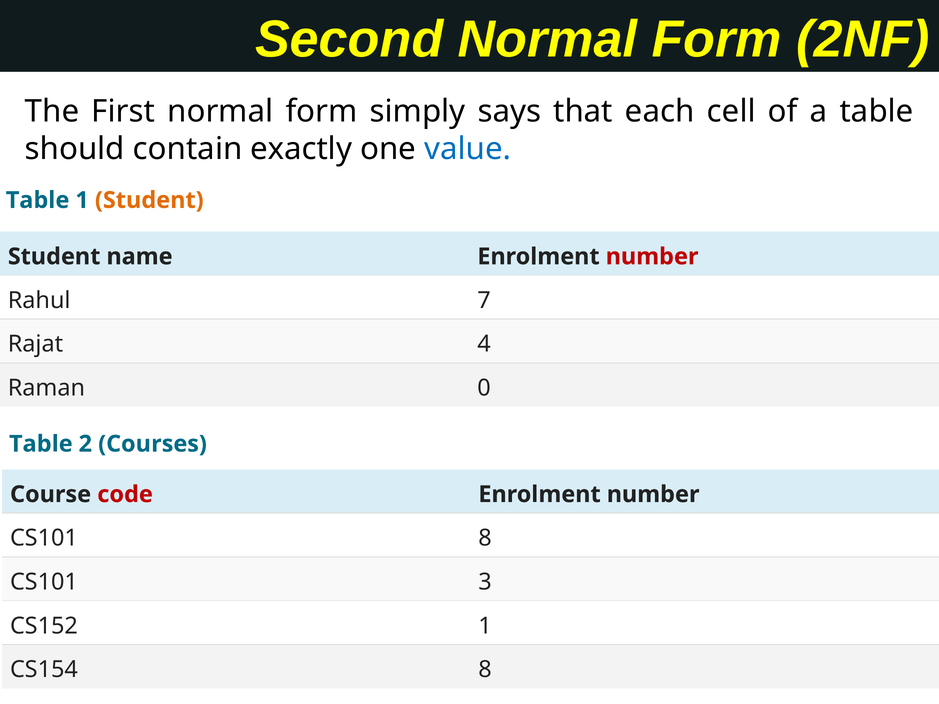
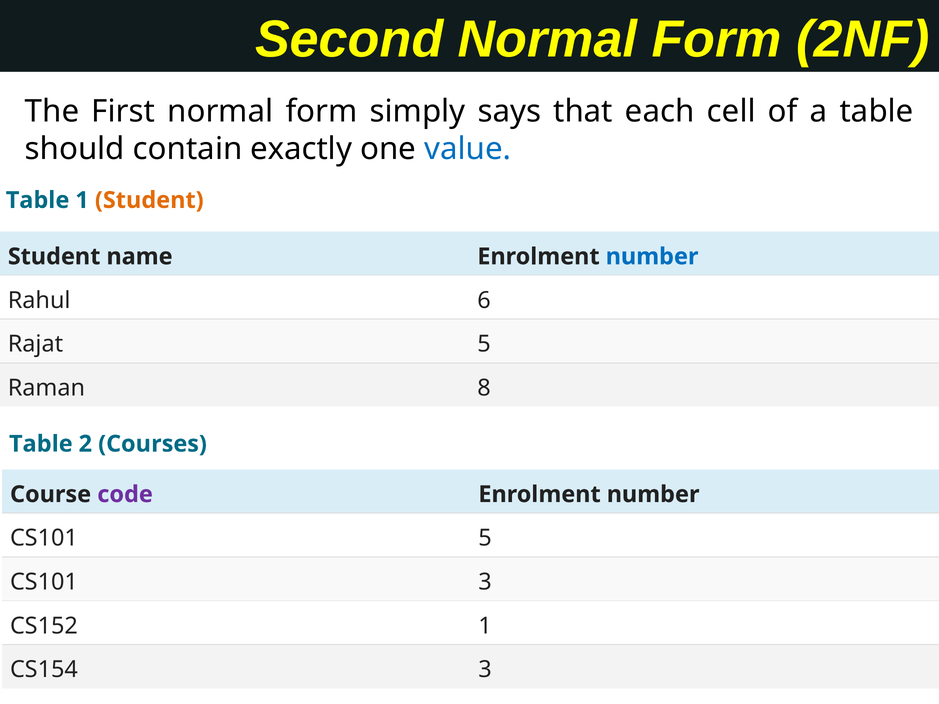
number at (652, 257) colour: red -> blue
7: 7 -> 6
Rajat 4: 4 -> 5
0: 0 -> 8
code colour: red -> purple
CS101 8: 8 -> 5
CS154 8: 8 -> 3
